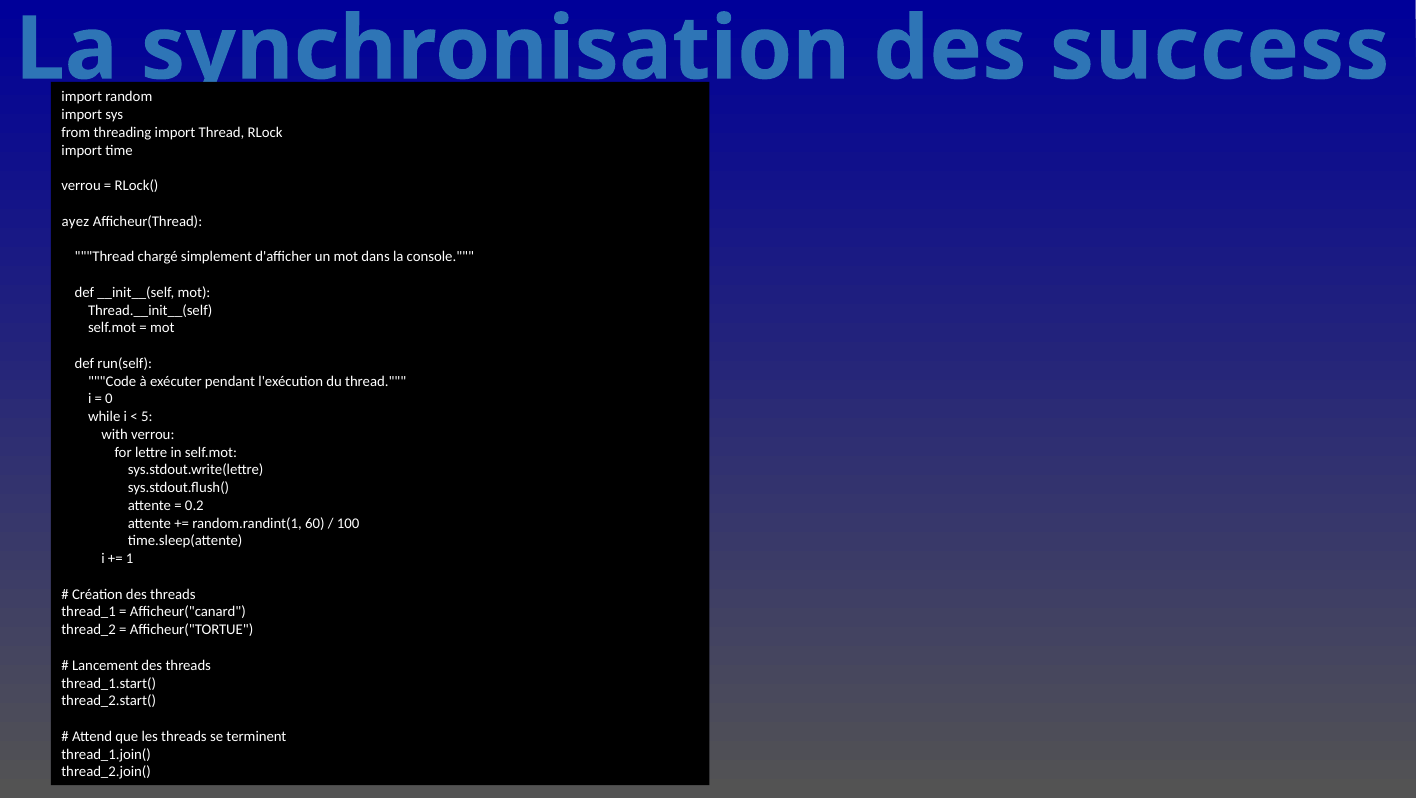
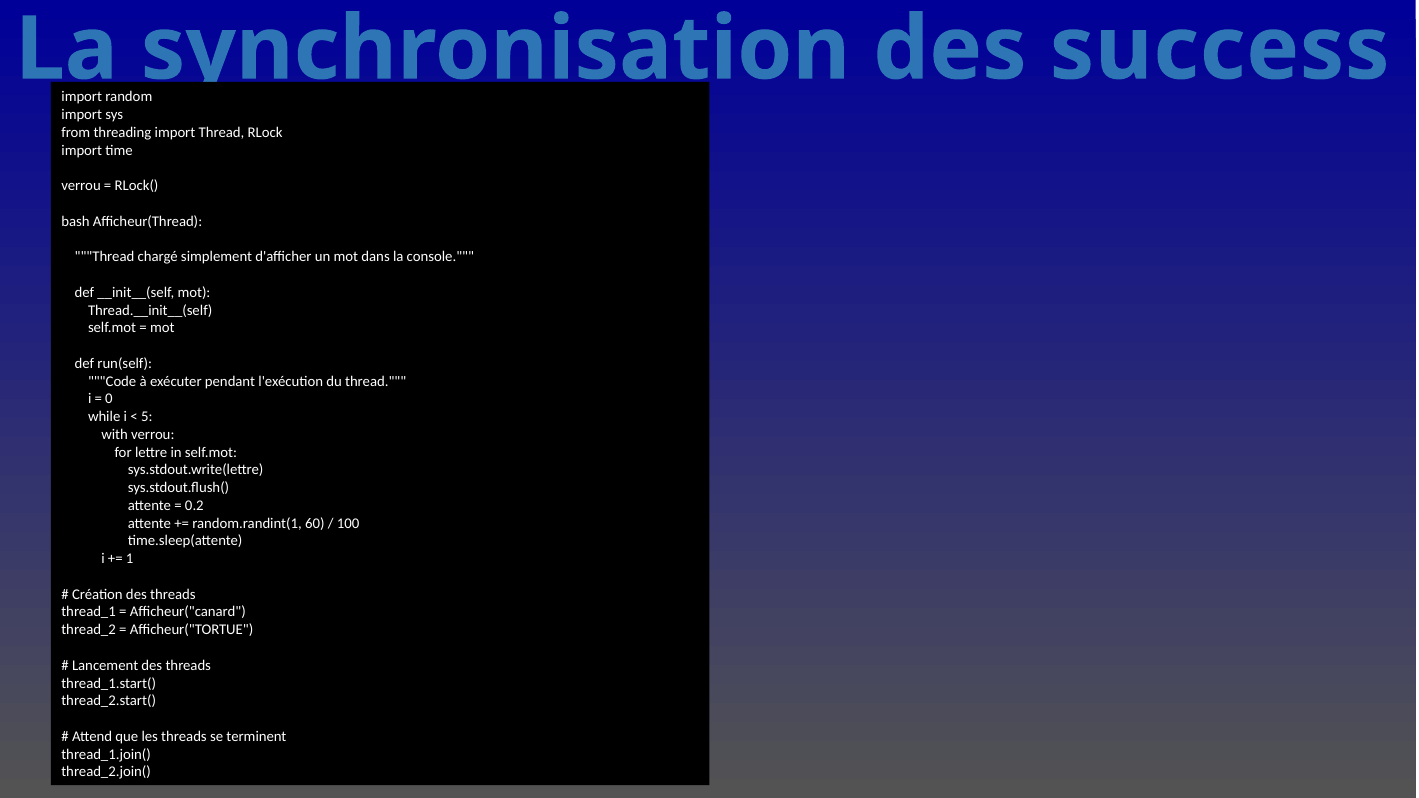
ayez: ayez -> bash
